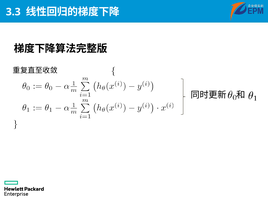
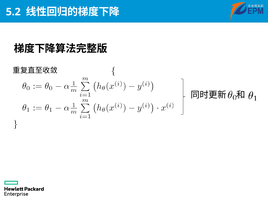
3.3: 3.3 -> 5.2
